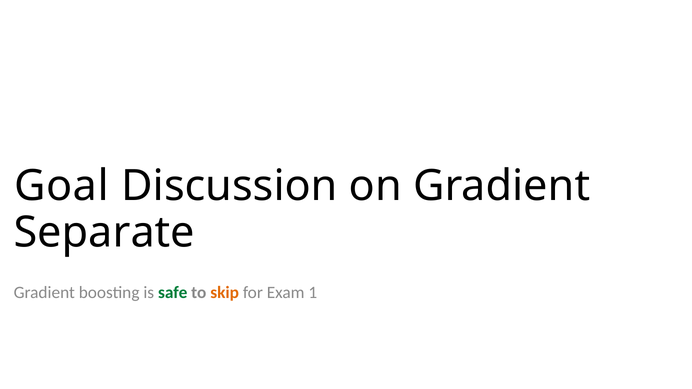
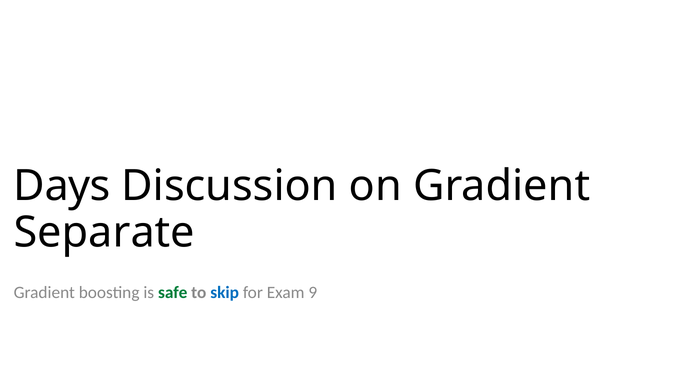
Goal: Goal -> Days
skip colour: orange -> blue
1: 1 -> 9
